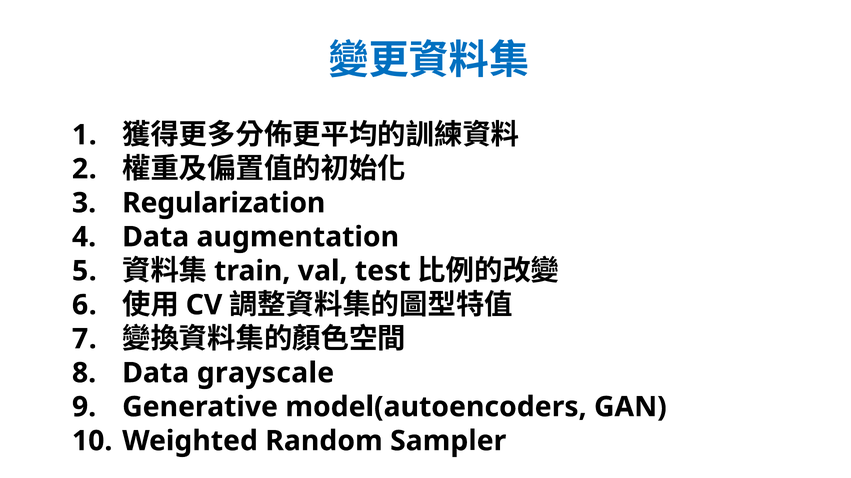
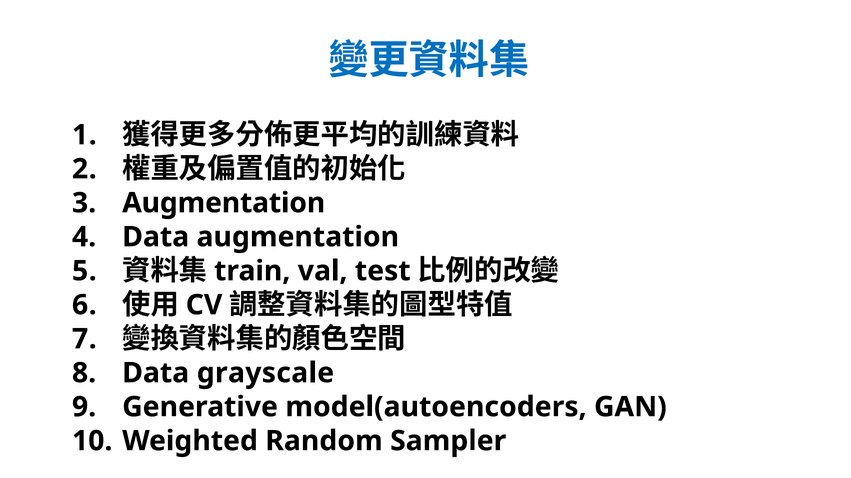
Regularization at (224, 203): Regularization -> Augmentation
